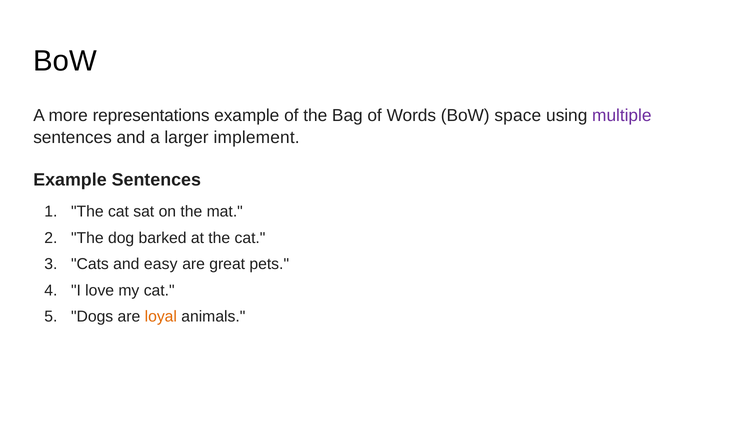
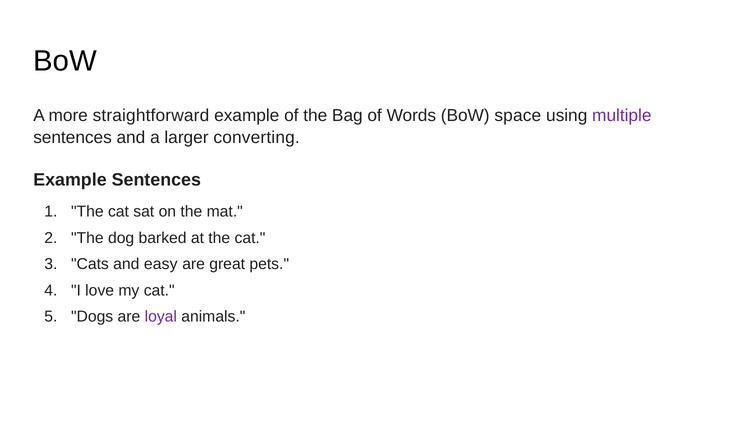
representations: representations -> straightforward
implement: implement -> converting
loyal colour: orange -> purple
